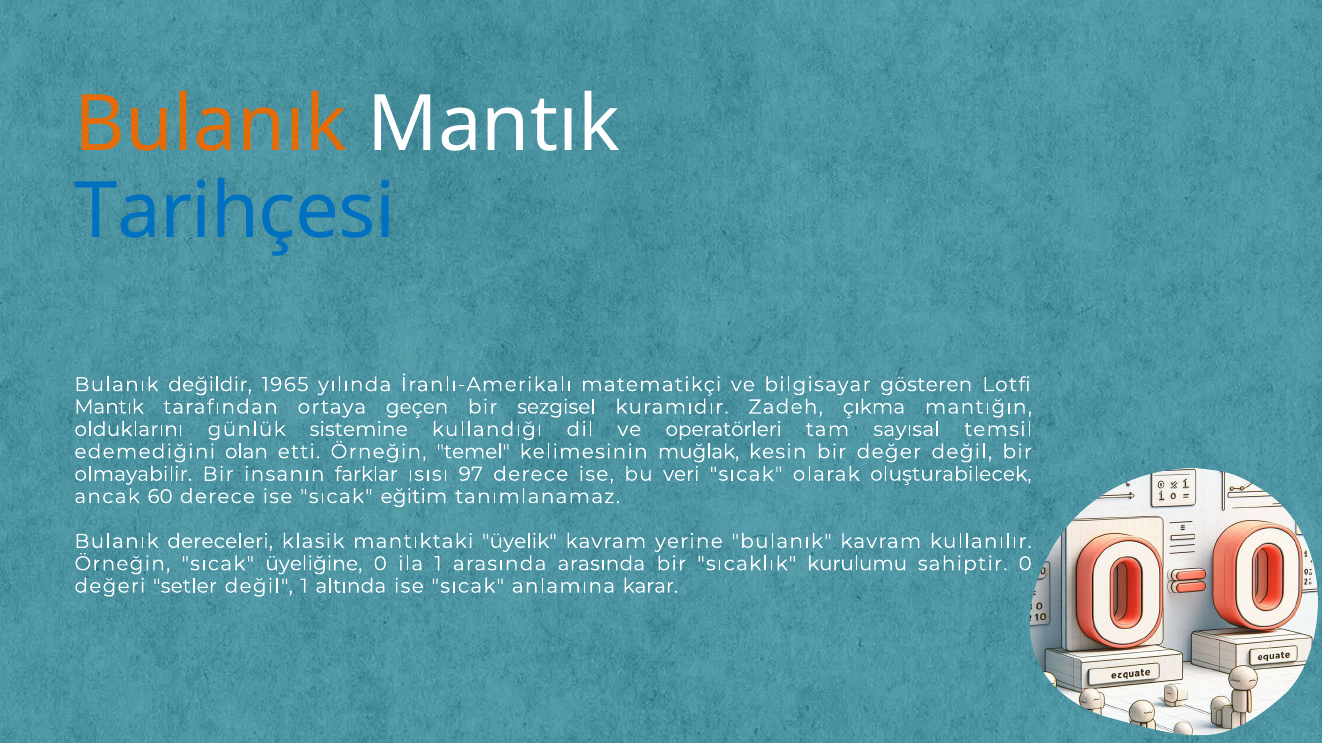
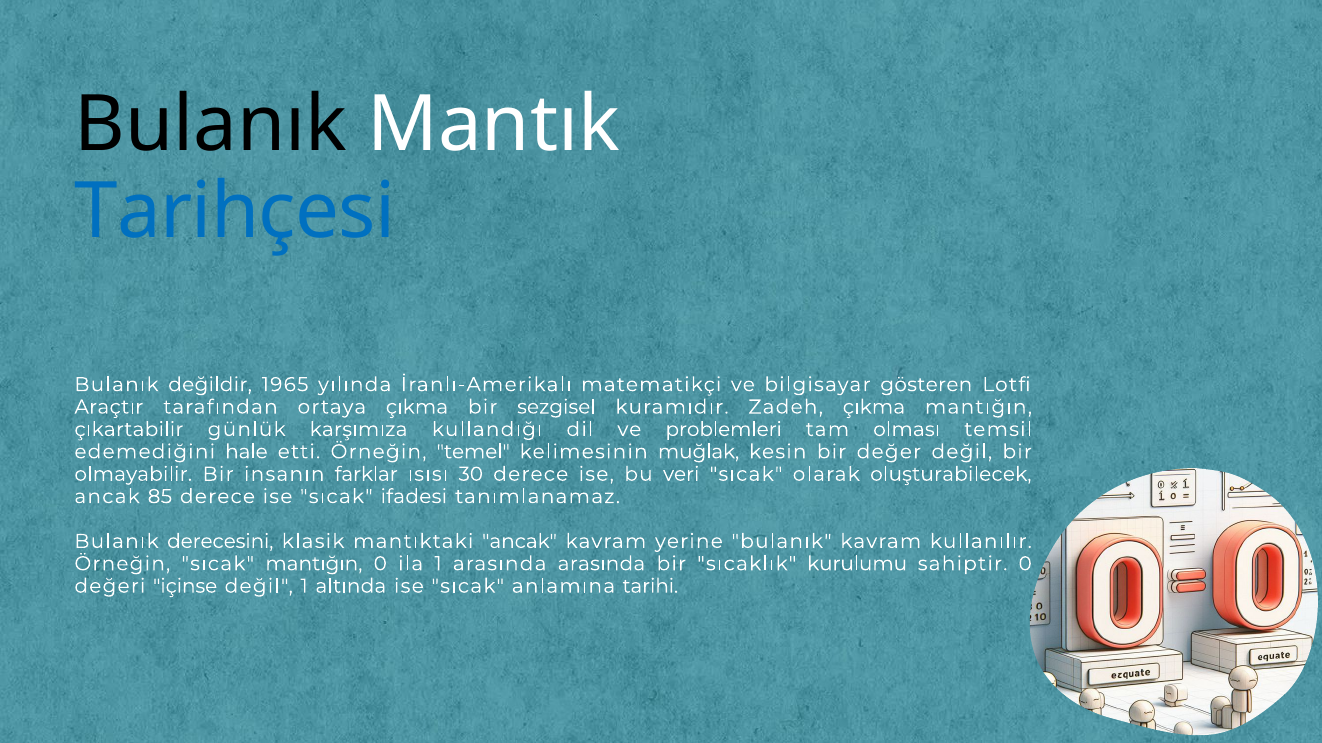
Bulanık at (211, 125) colour: orange -> black
Mantık at (109, 407): Mantık -> Araçtır
ortaya geçen: geçen -> çıkma
olduklarını: olduklarını -> çıkartabilir
sistemine: sistemine -> karşımıza
operatörleri: operatörleri -> problemleri
sayısal: sayısal -> olması
olan: olan -> hale
97: 97 -> 30
60: 60 -> 85
eğitim: eğitim -> ifadesi
dereceleri: dereceleri -> derecesini
mantıktaki üyelik: üyelik -> ancak
sıcak üyeliğine: üyeliğine -> mantığın
setler: setler -> içinse
karar: karar -> tarihi
